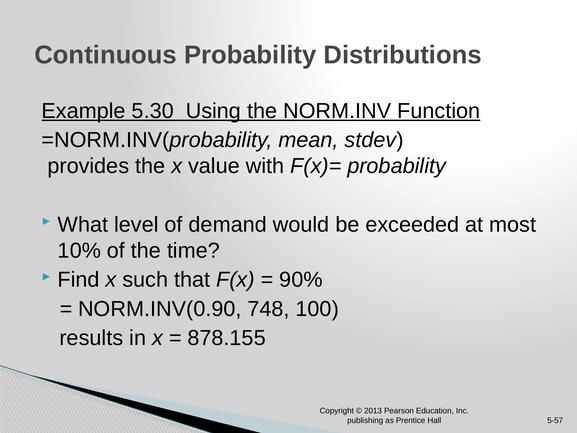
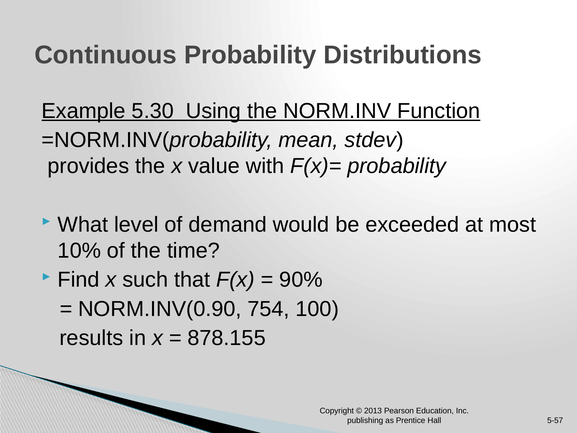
748: 748 -> 754
